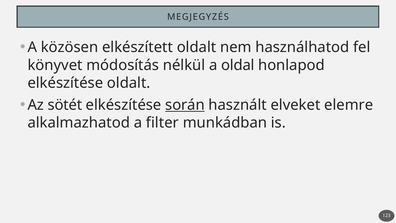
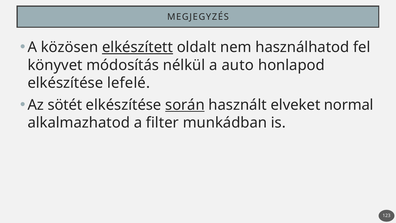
elkészített underline: none -> present
oldal: oldal -> auto
elkészítése oldalt: oldalt -> lefelé
elemre: elemre -> normal
